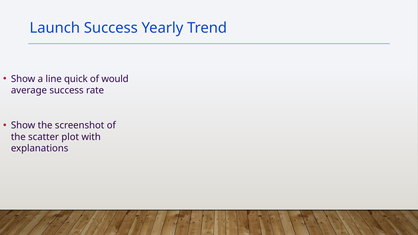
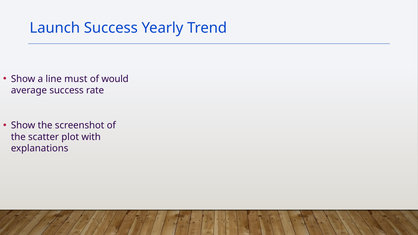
quick: quick -> must
